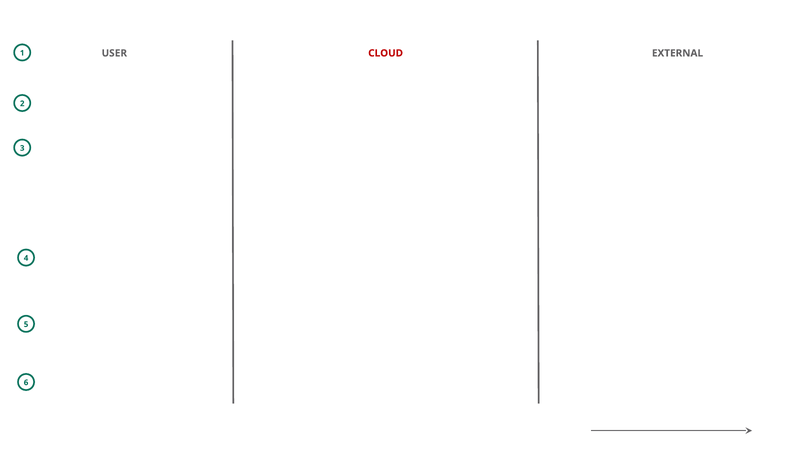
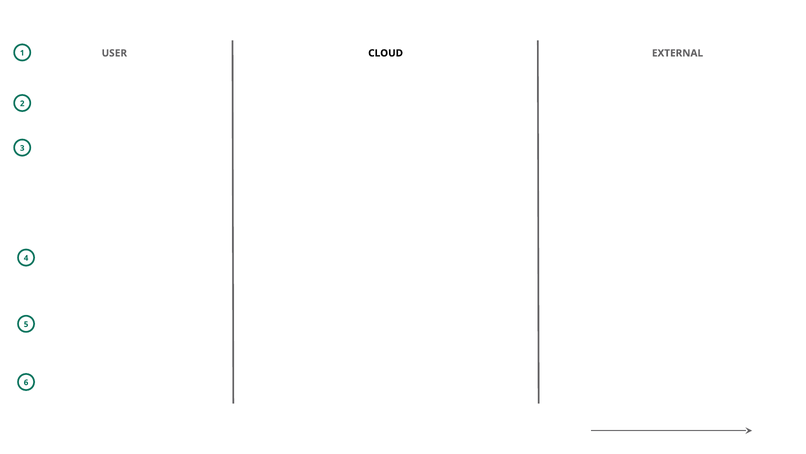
CLOUD colour: red -> black
